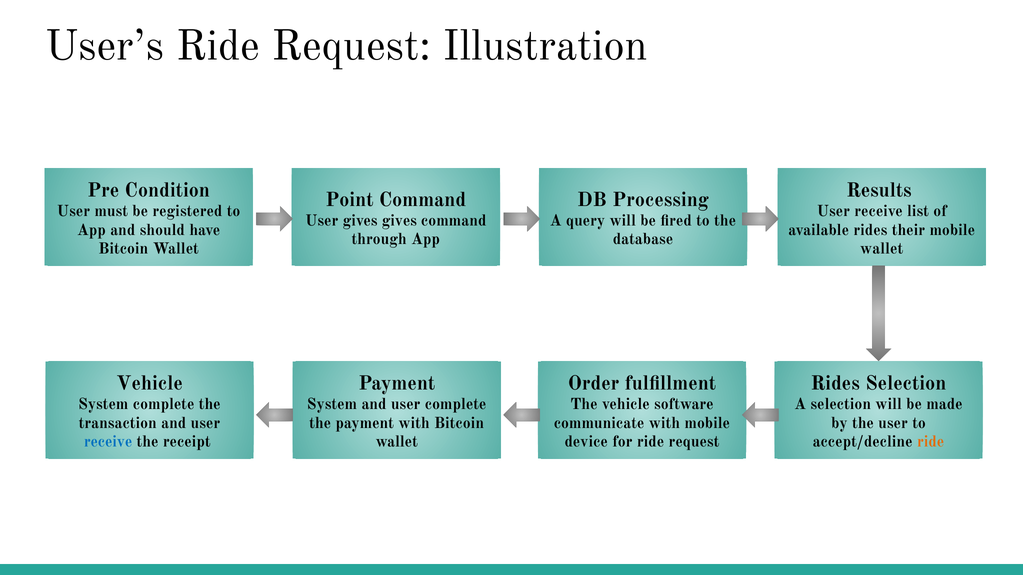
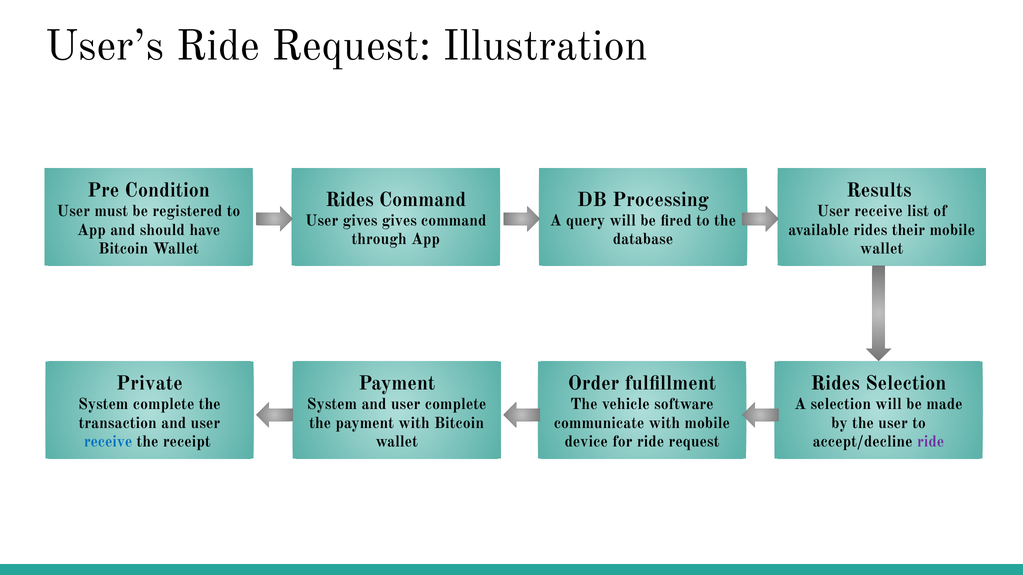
Point at (349, 200): Point -> Rides
Vehicle at (150, 384): Vehicle -> Private
ride at (931, 442) colour: orange -> purple
